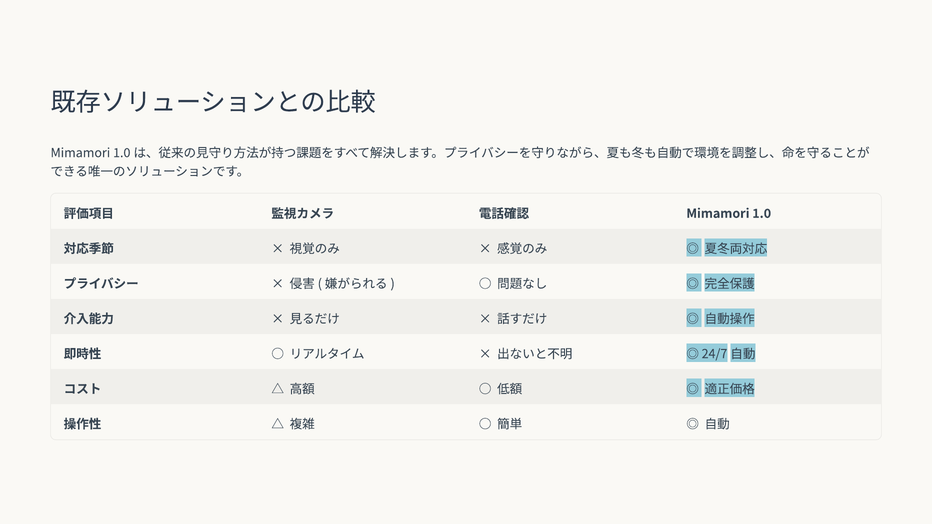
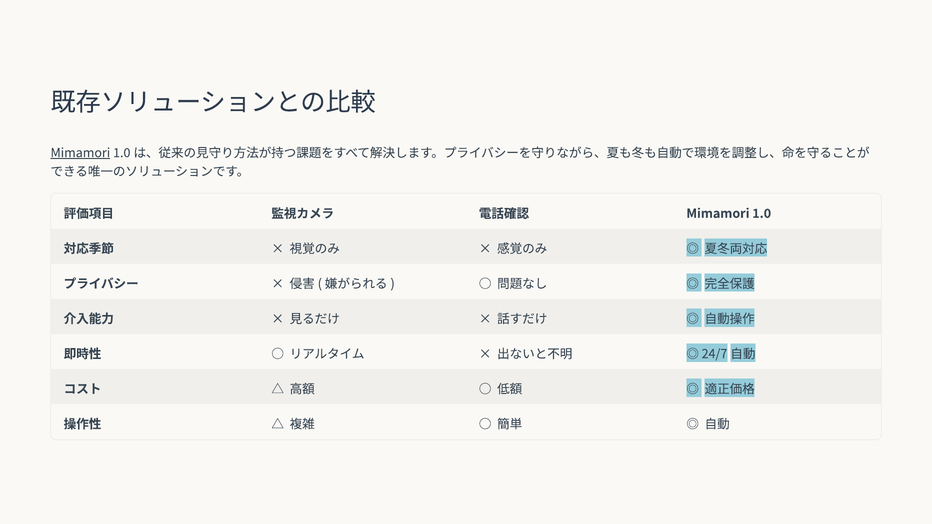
Mimamori at (80, 153) underline: none -> present
